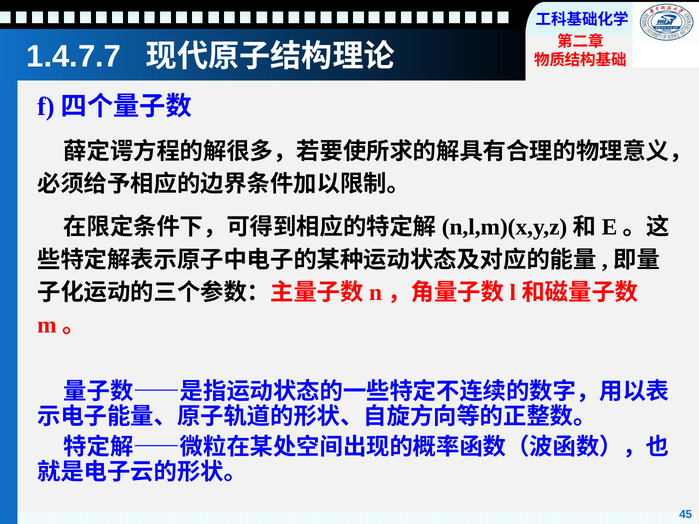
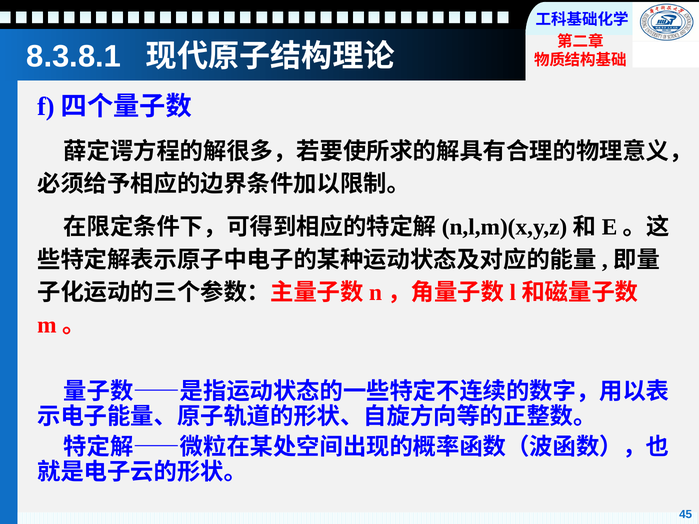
1.4.7.7: 1.4.7.7 -> 8.3.8.1
